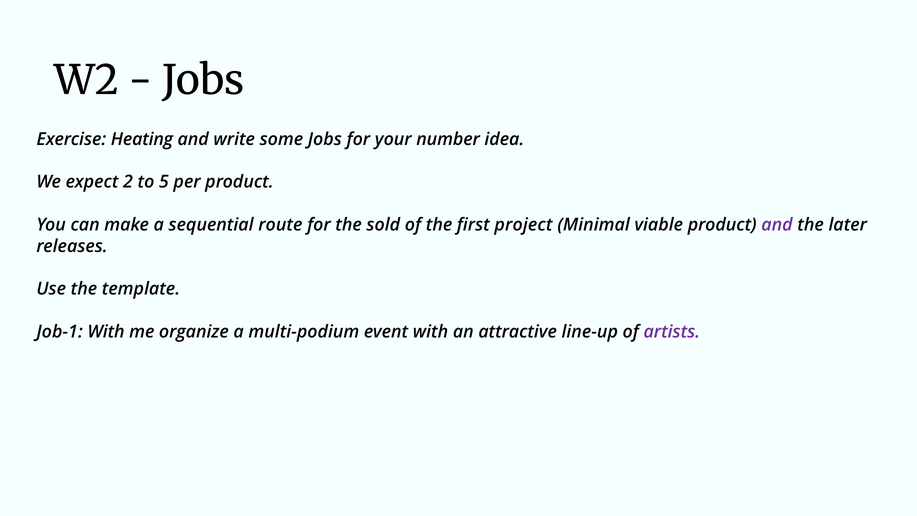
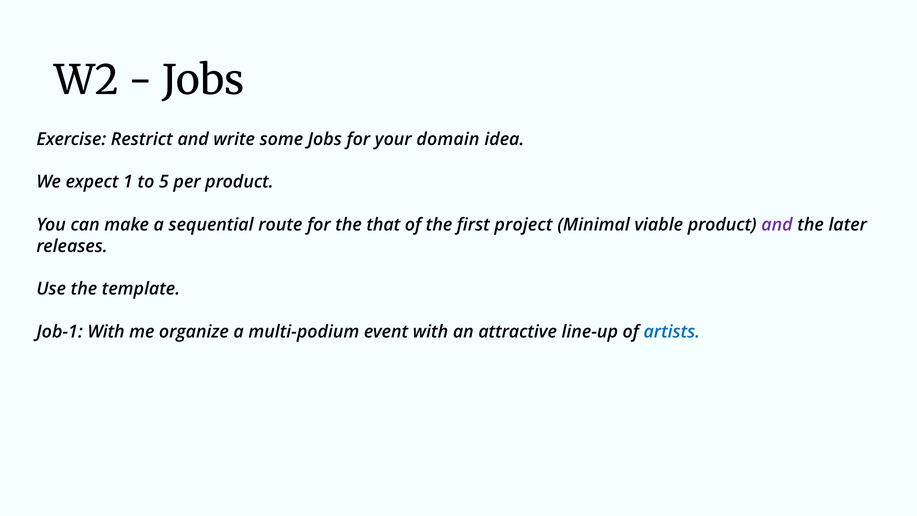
Heating: Heating -> Restrict
number: number -> domain
2: 2 -> 1
sold: sold -> that
artists colour: purple -> blue
